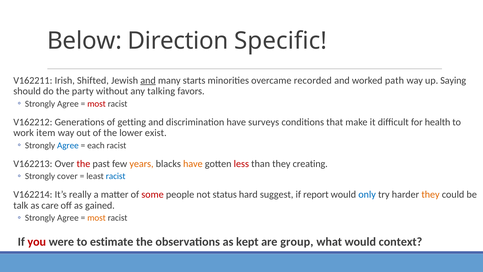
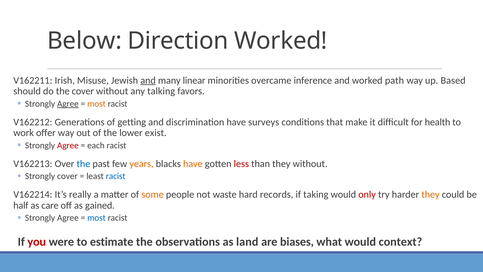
Direction Specific: Specific -> Worked
Shifted: Shifted -> Misuse
starts: starts -> linear
recorded: recorded -> inference
Saying: Saying -> Based
the party: party -> cover
Agree at (68, 104) underline: none -> present
most at (97, 104) colour: red -> orange
item: item -> offer
Agree at (68, 145) colour: blue -> red
the at (83, 164) colour: red -> blue
they creating: creating -> without
some colour: red -> orange
status: status -> waste
suggest: suggest -> records
report: report -> taking
only colour: blue -> red
talk: talk -> half
most at (97, 218) colour: orange -> blue
kept: kept -> land
group: group -> biases
